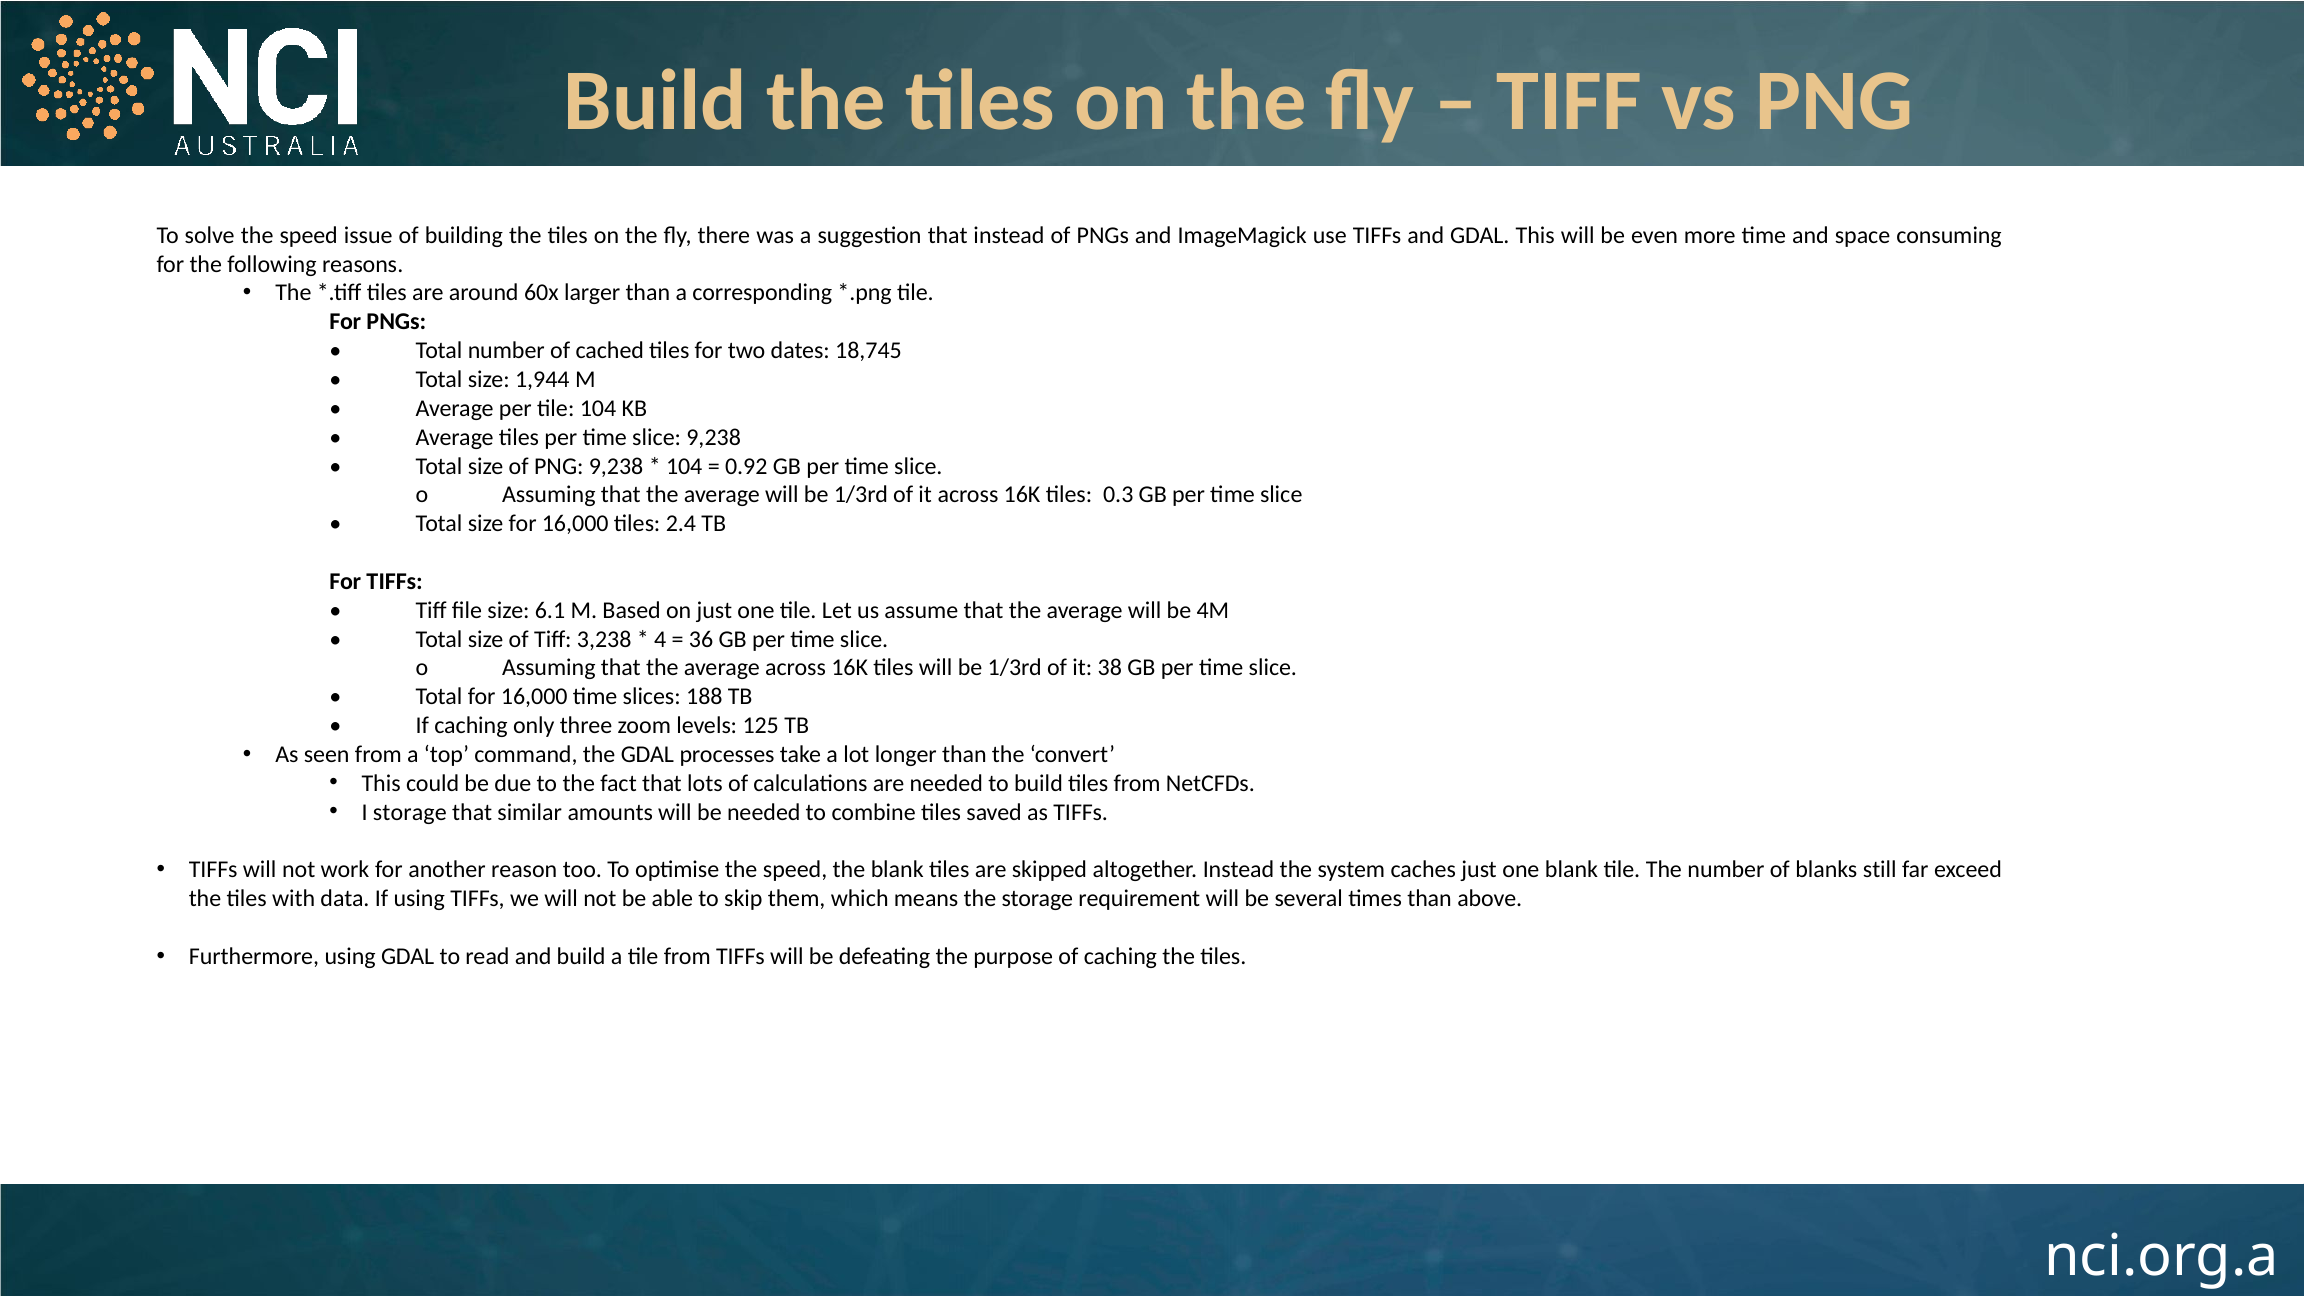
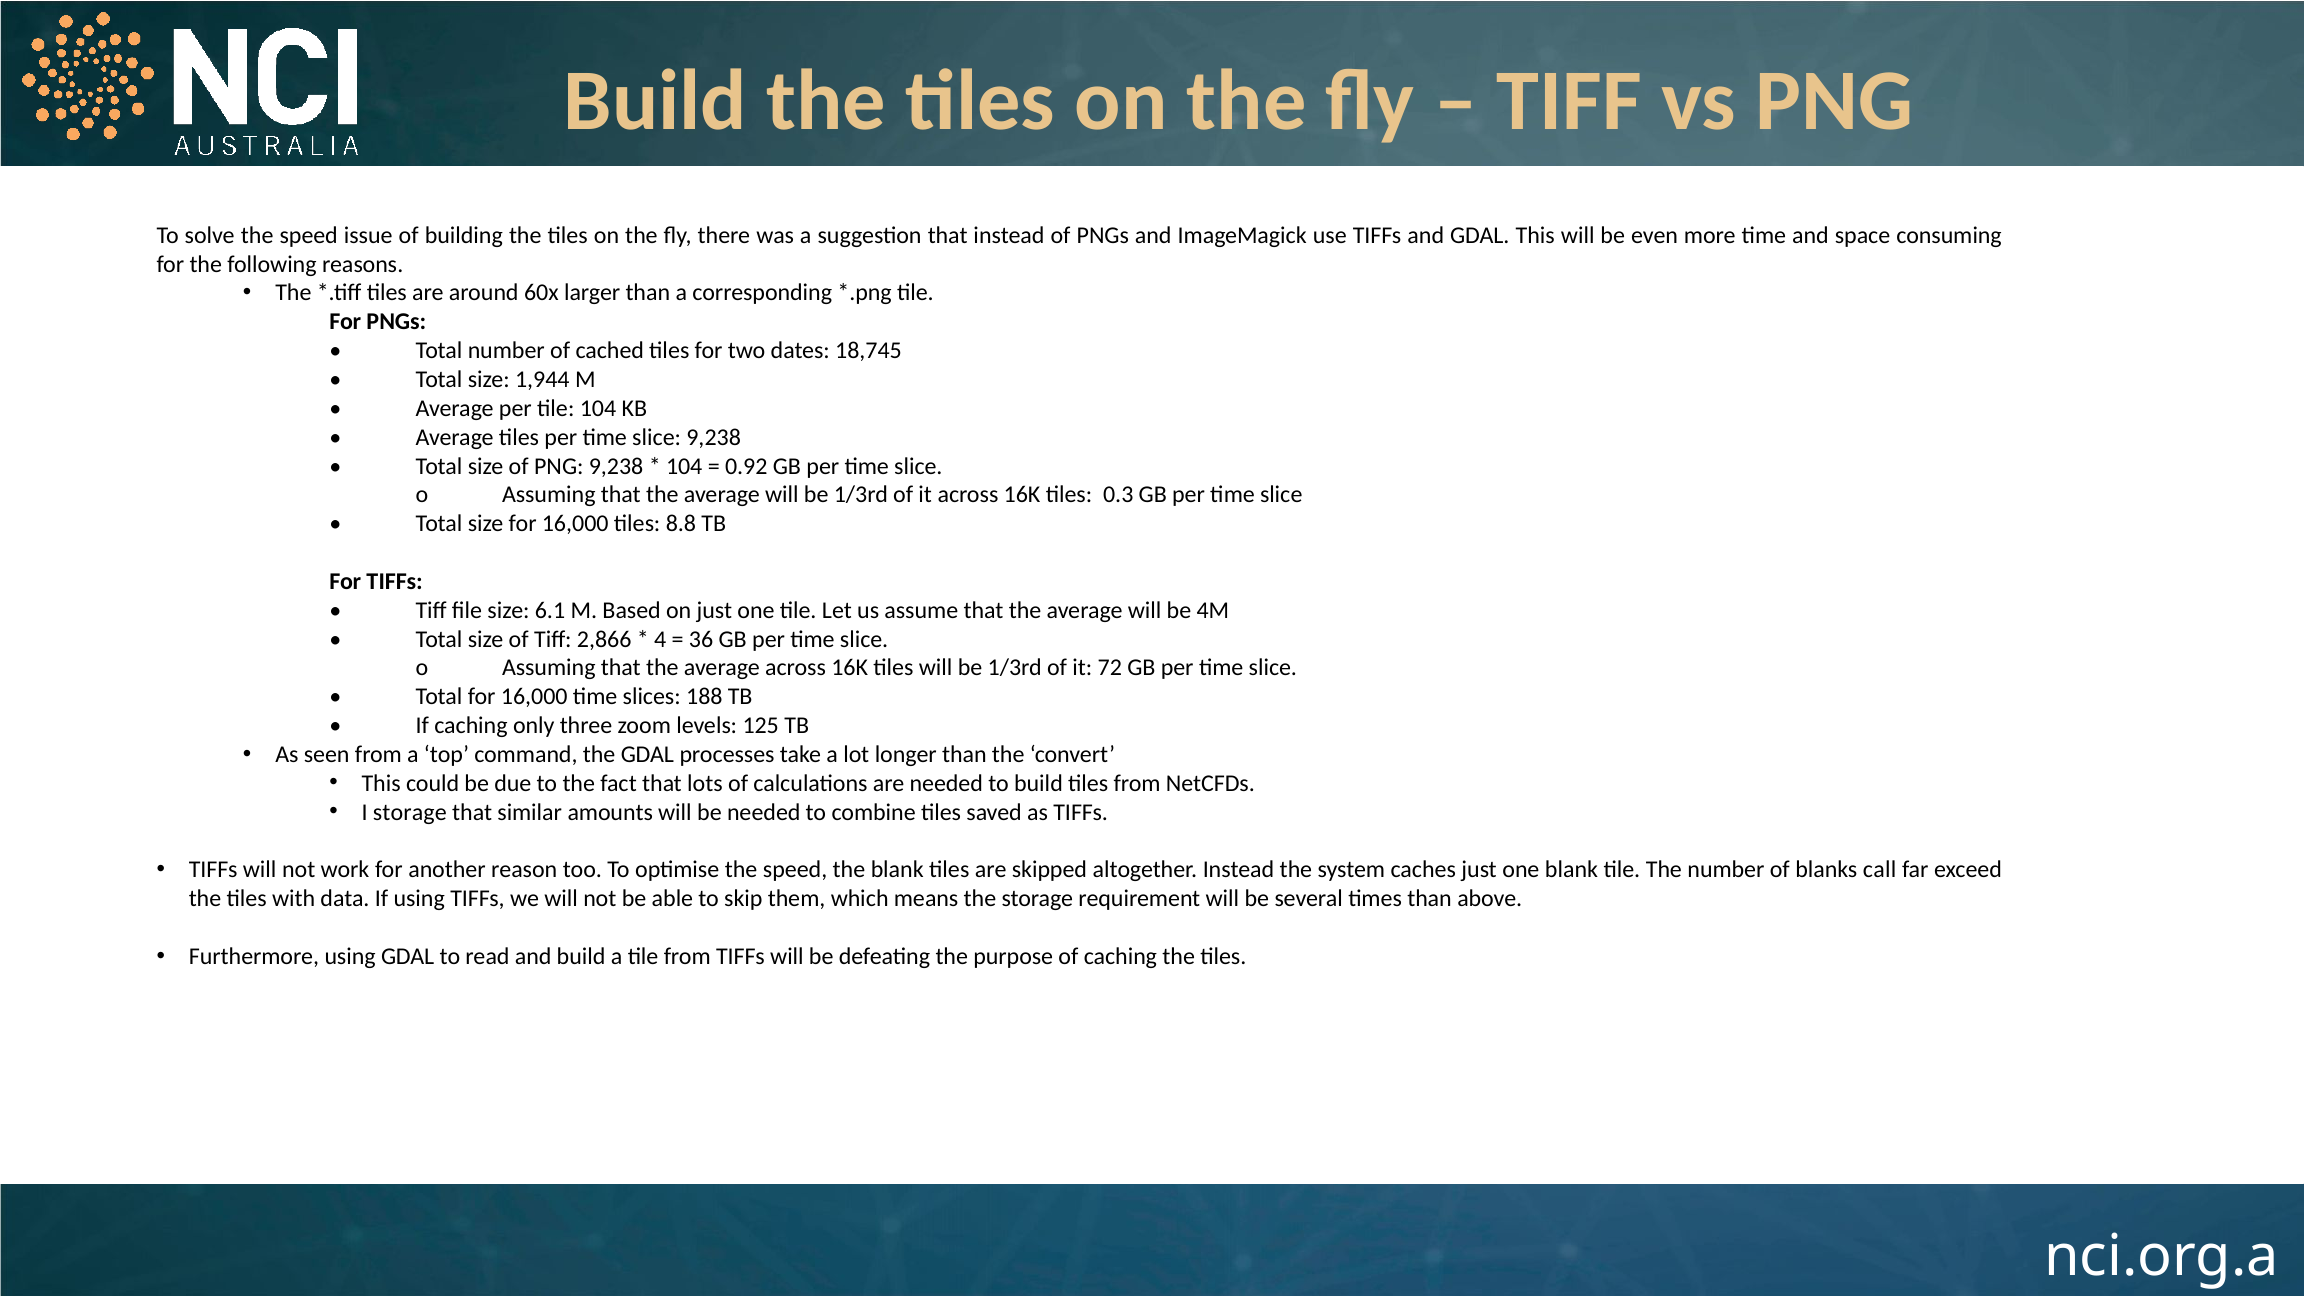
2.4: 2.4 -> 8.8
3,238: 3,238 -> 2,866
38: 38 -> 72
still: still -> call
